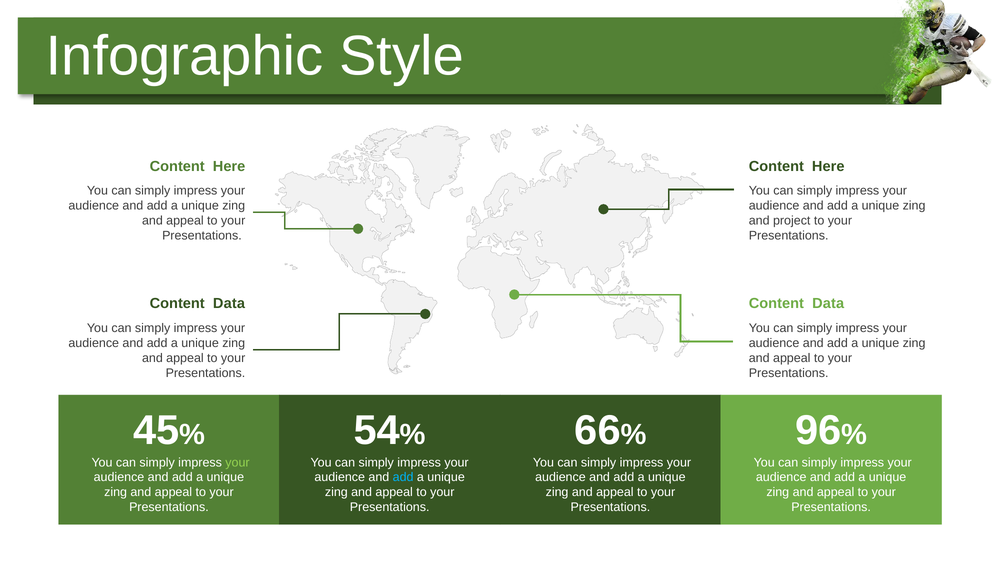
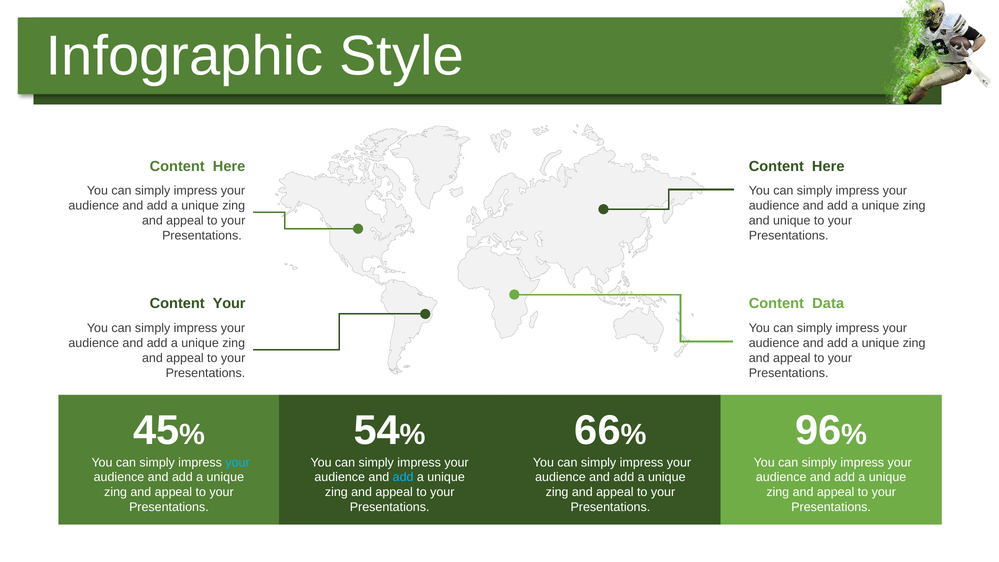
and project: project -> unique
Data at (229, 304): Data -> Your
your at (237, 462) colour: light green -> light blue
